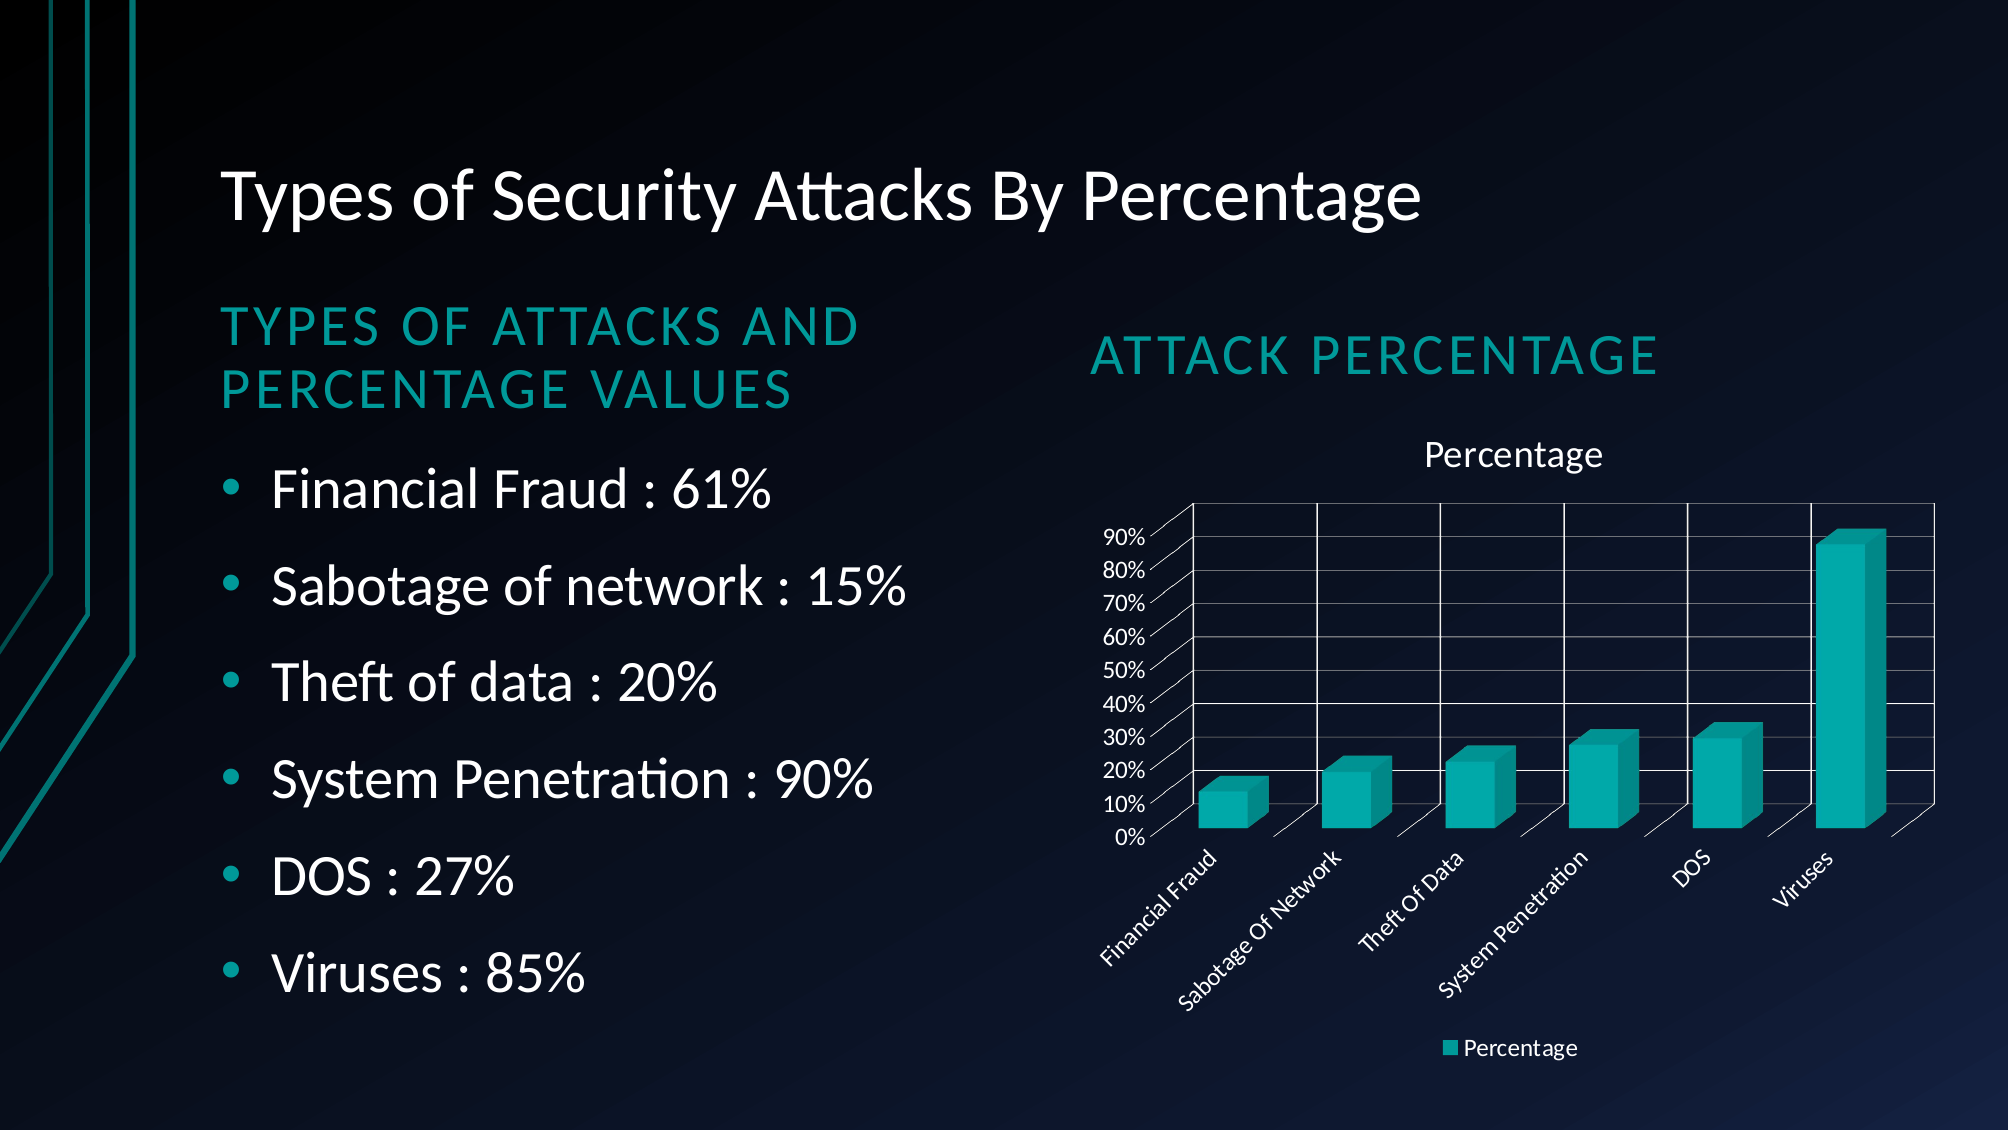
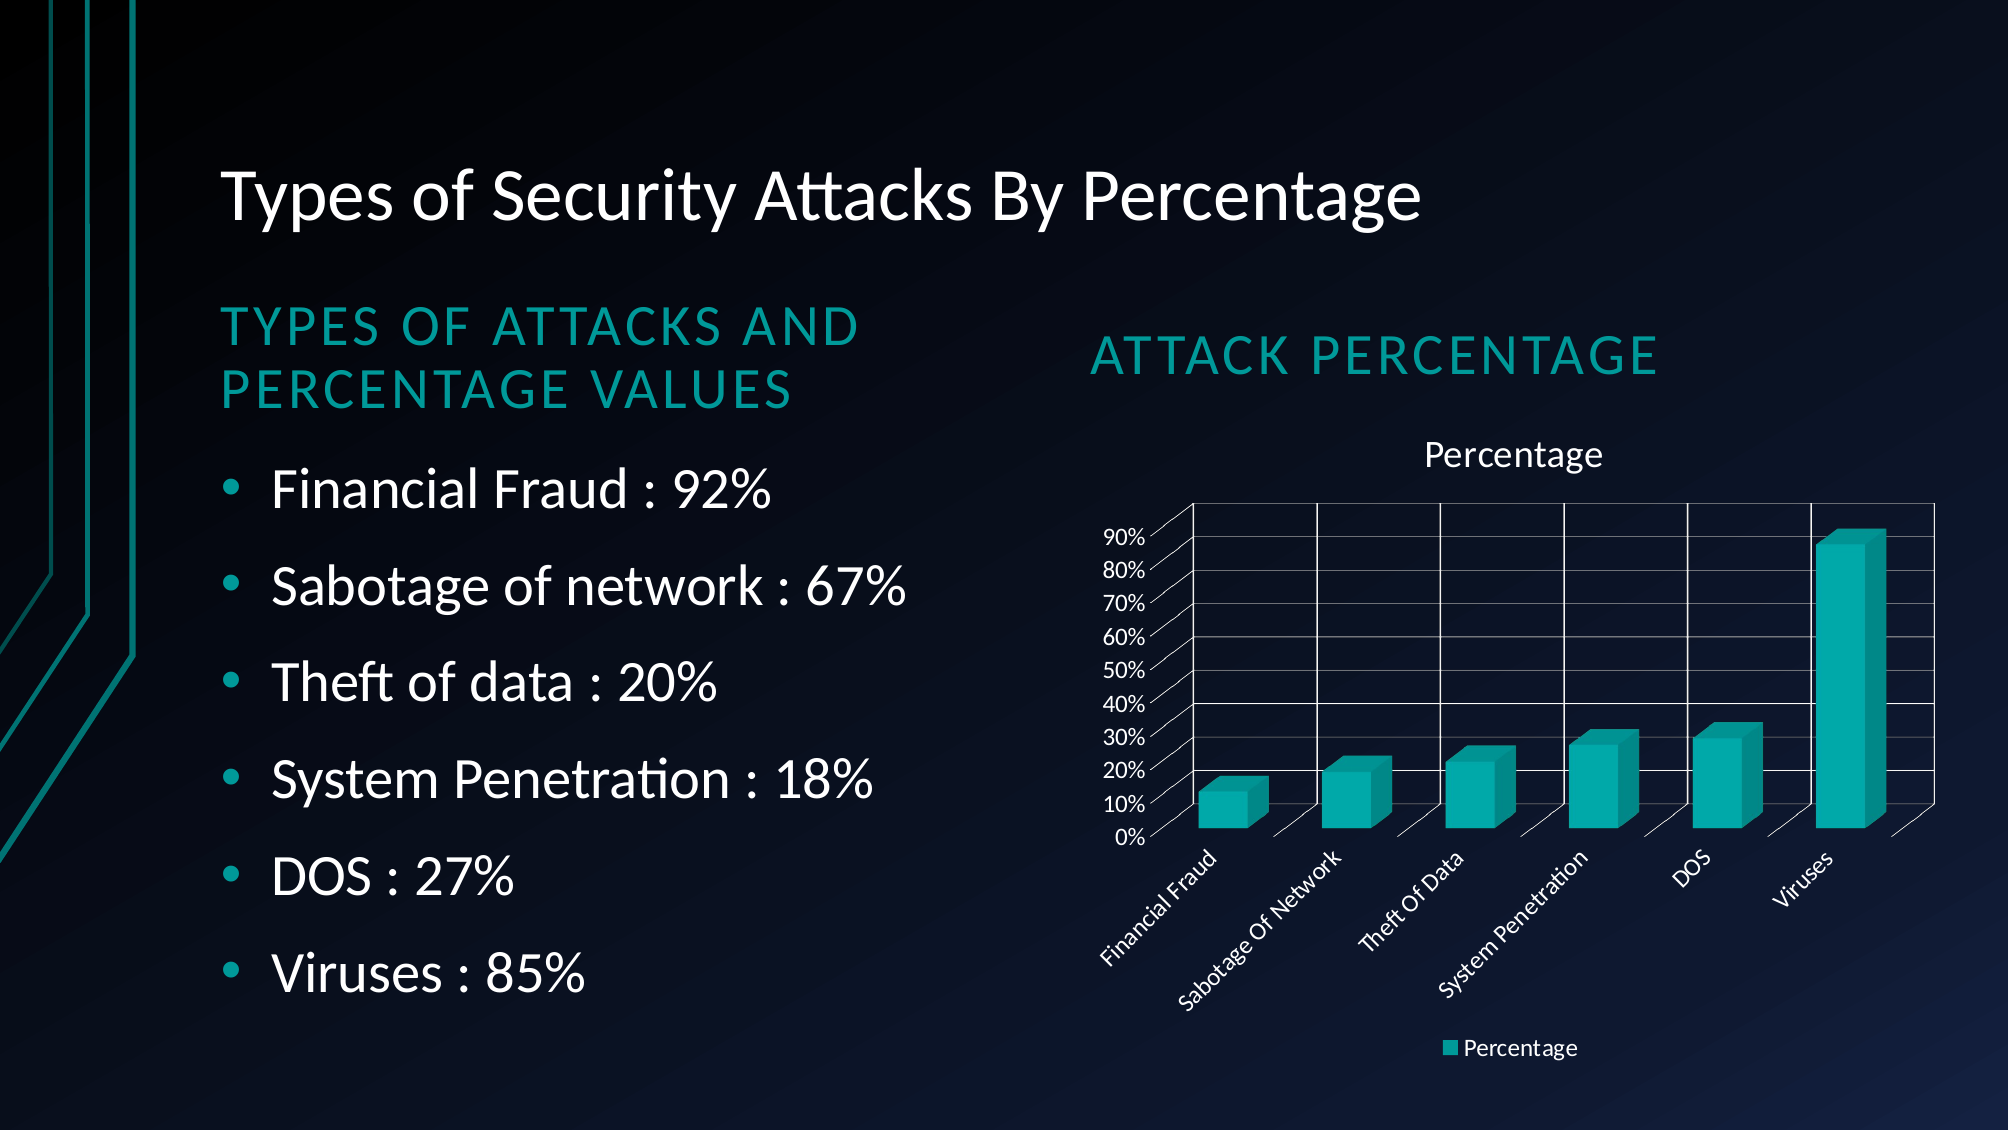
61%: 61% -> 92%
15%: 15% -> 67%
90% at (824, 779): 90% -> 18%
